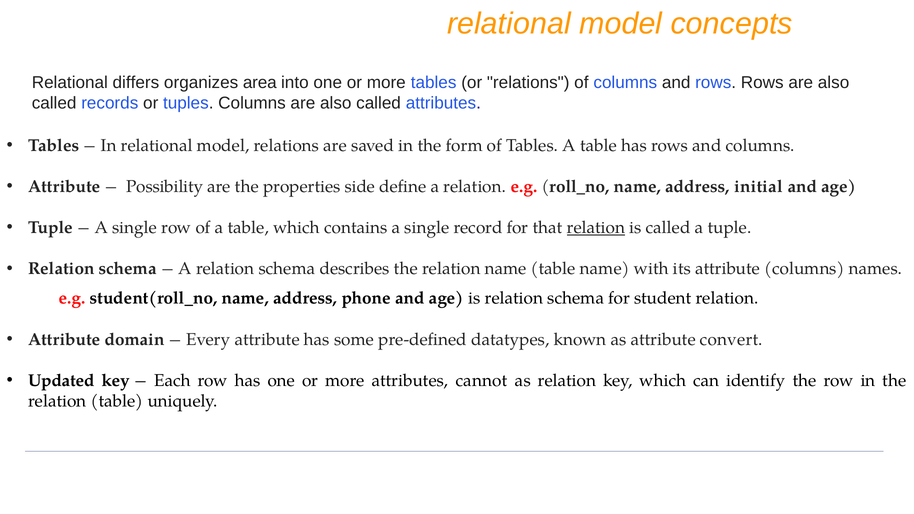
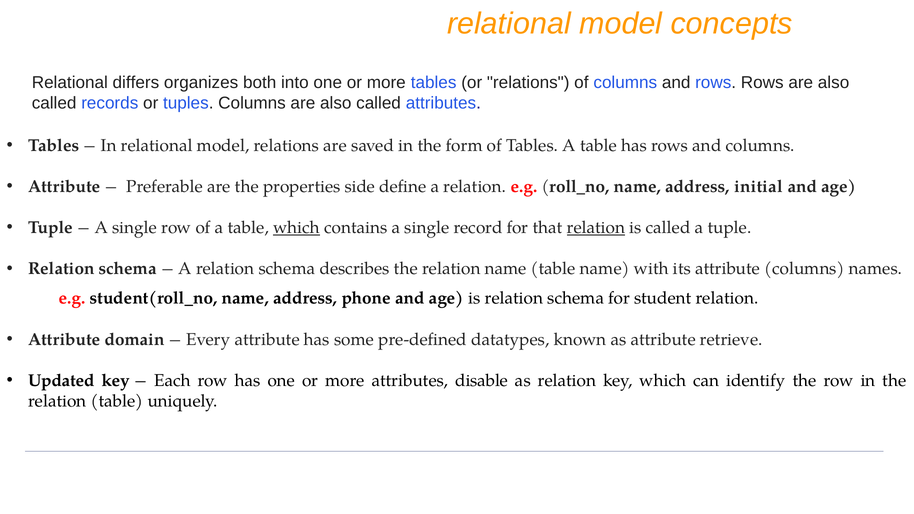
area: area -> both
Possibility: Possibility -> Preferable
which at (296, 228) underline: none -> present
convert: convert -> retrieve
cannot: cannot -> disable
